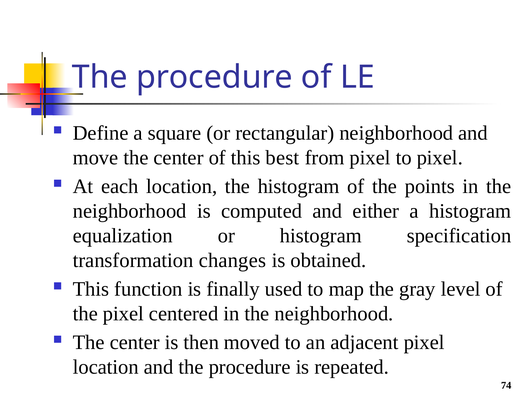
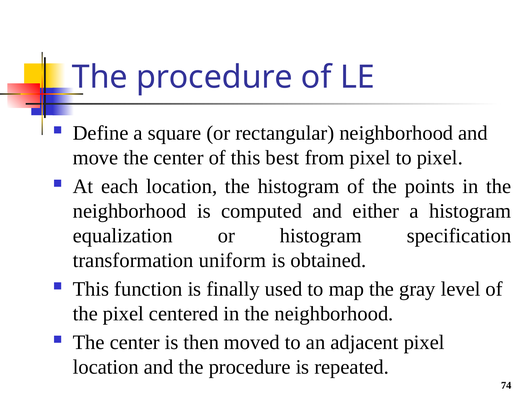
changes: changes -> uniform
